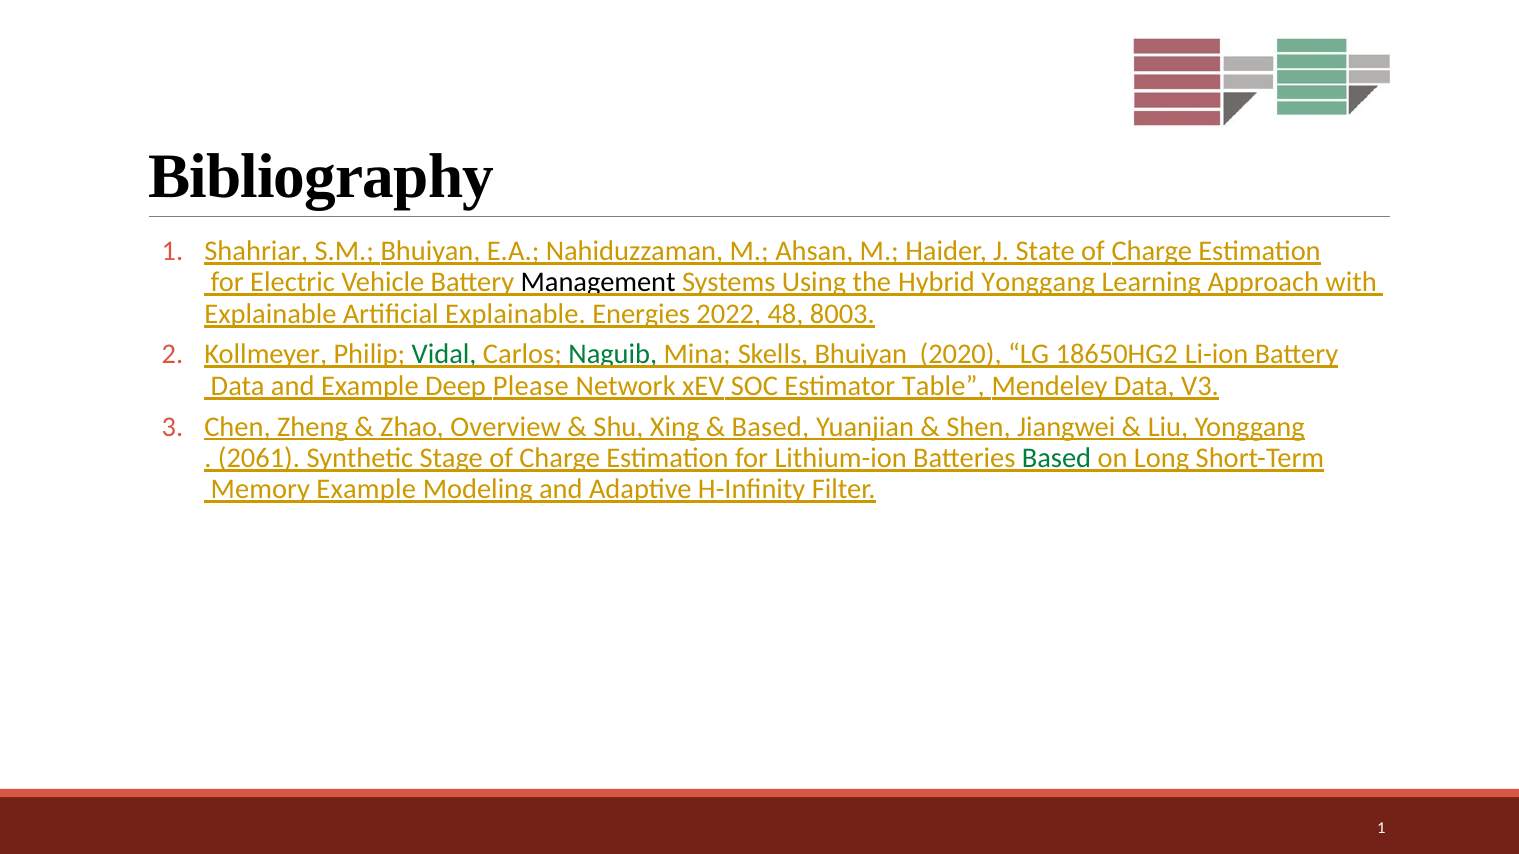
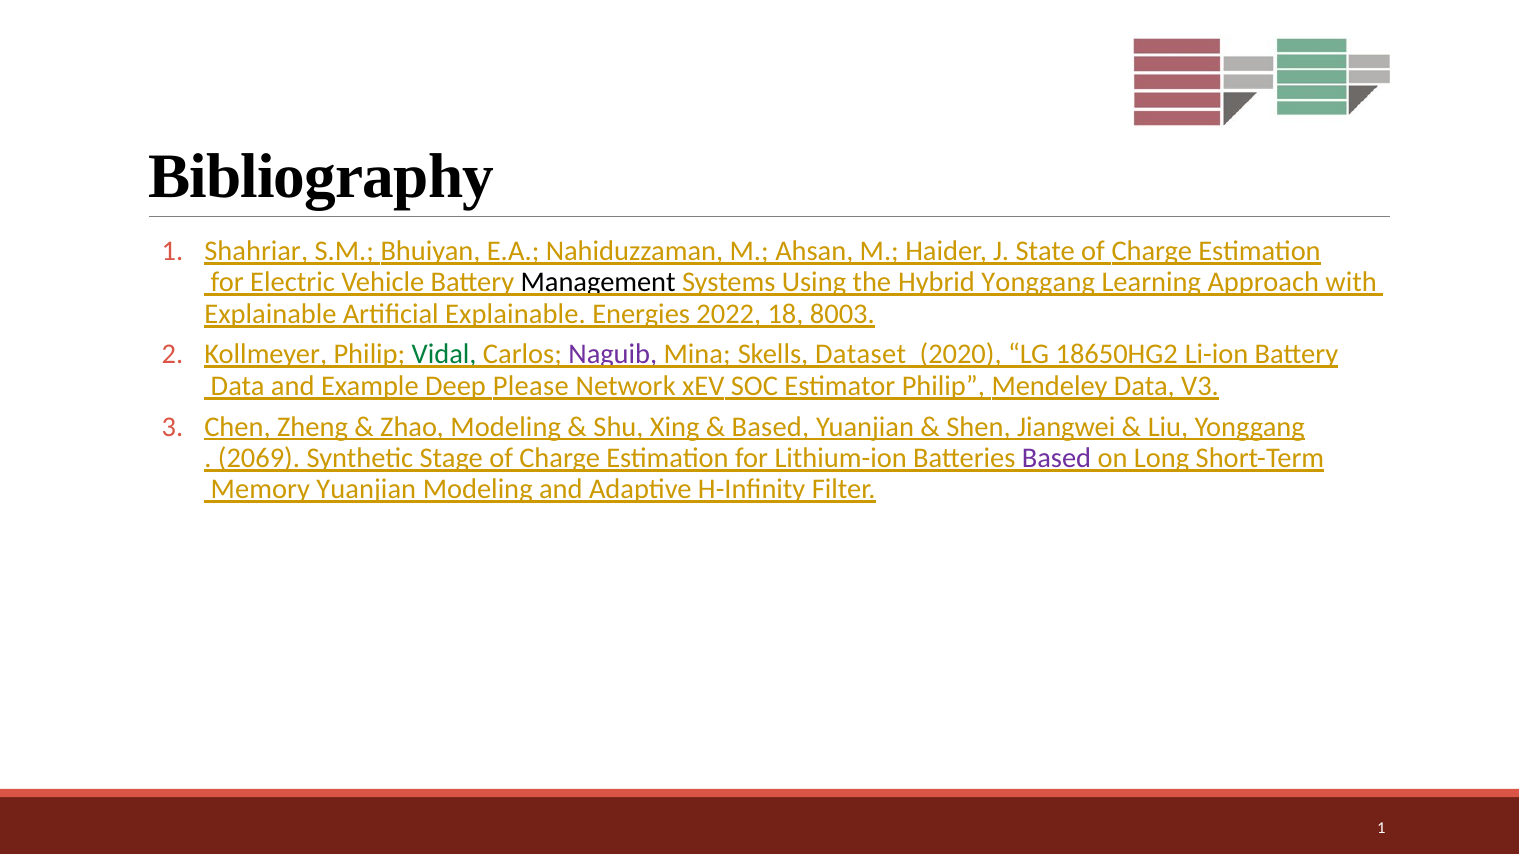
48: 48 -> 18
Naguib colour: green -> purple
Skells Bhuiyan: Bhuiyan -> Dataset
Estimator Table: Table -> Philip
Zhao Overview: Overview -> Modeling
2061: 2061 -> 2069
Based at (1057, 458) colour: green -> purple
Memory Example: Example -> Yuanjian
